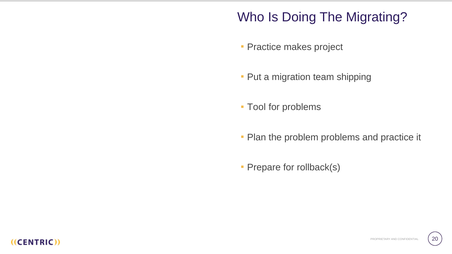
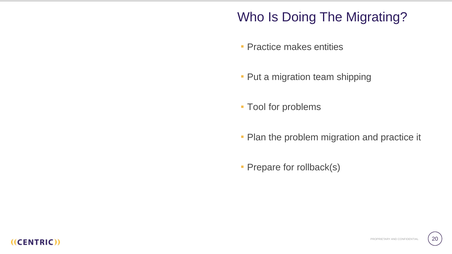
project: project -> entities
problem problems: problems -> migration
